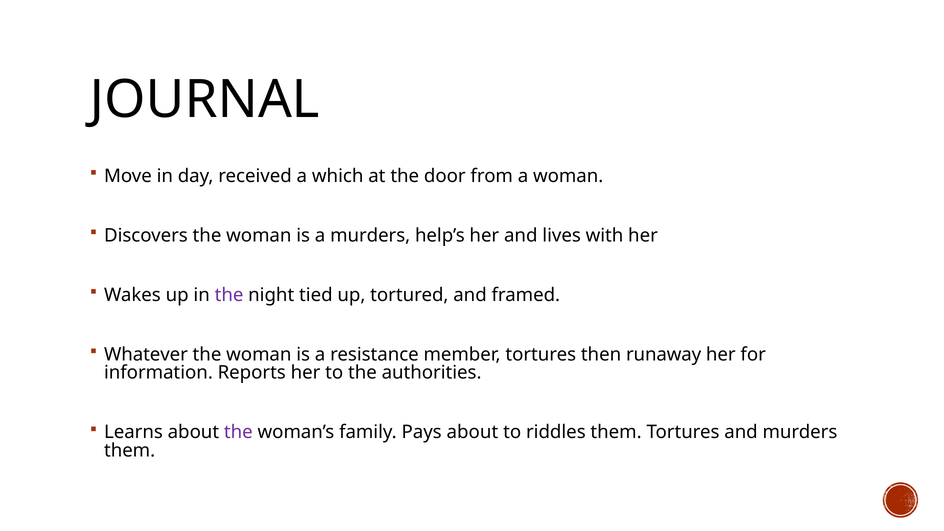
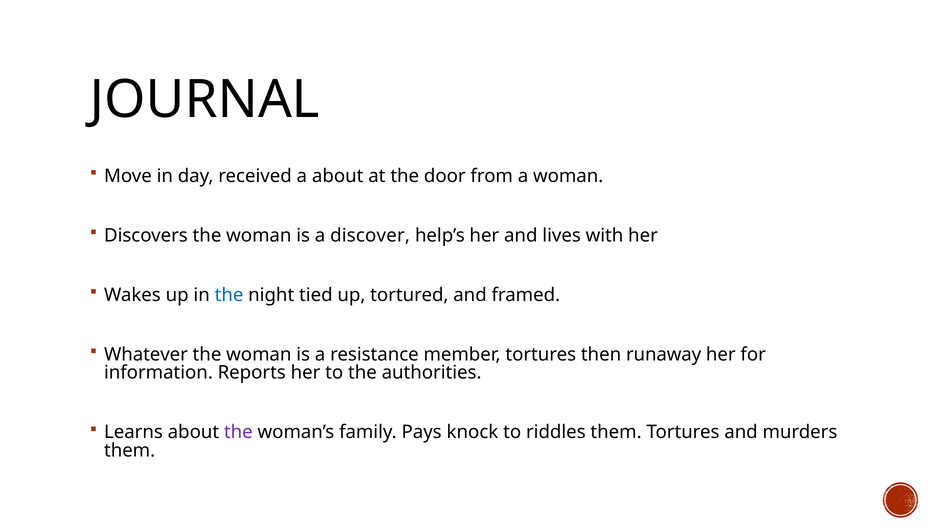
a which: which -> about
a murders: murders -> discover
the at (229, 295) colour: purple -> blue
Pays about: about -> knock
